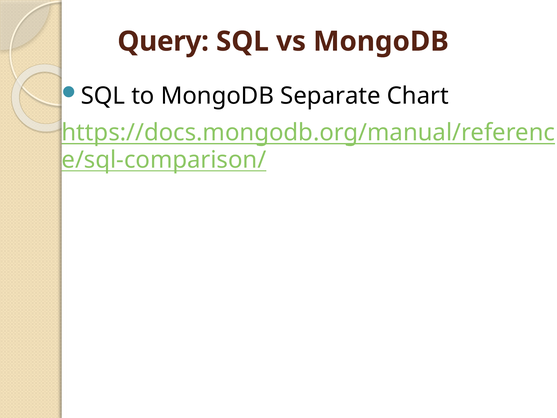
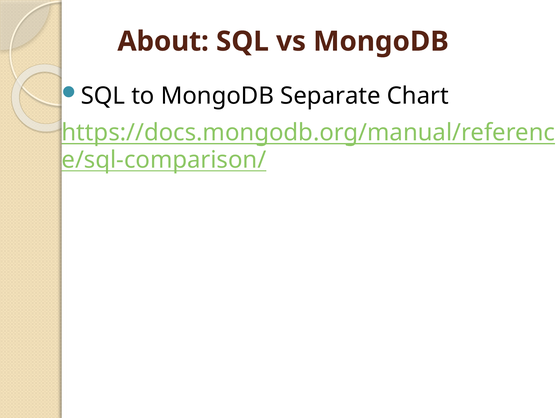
Query: Query -> About
